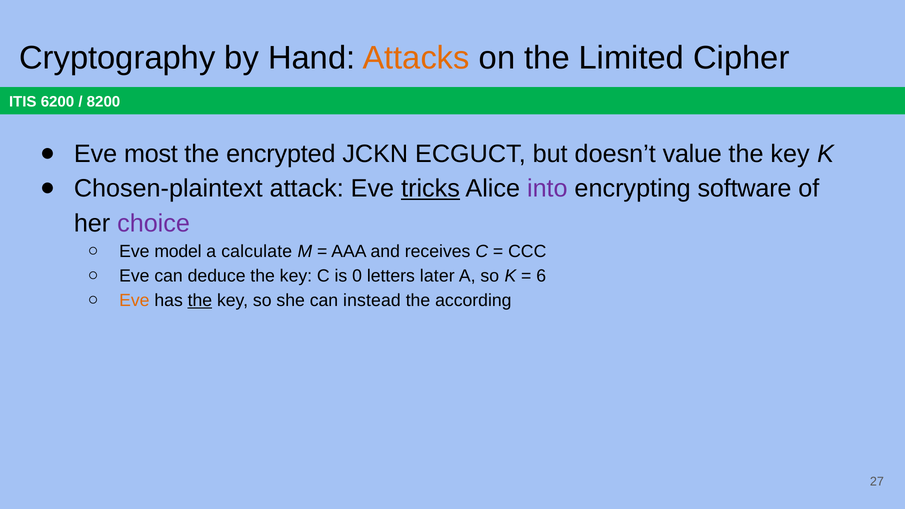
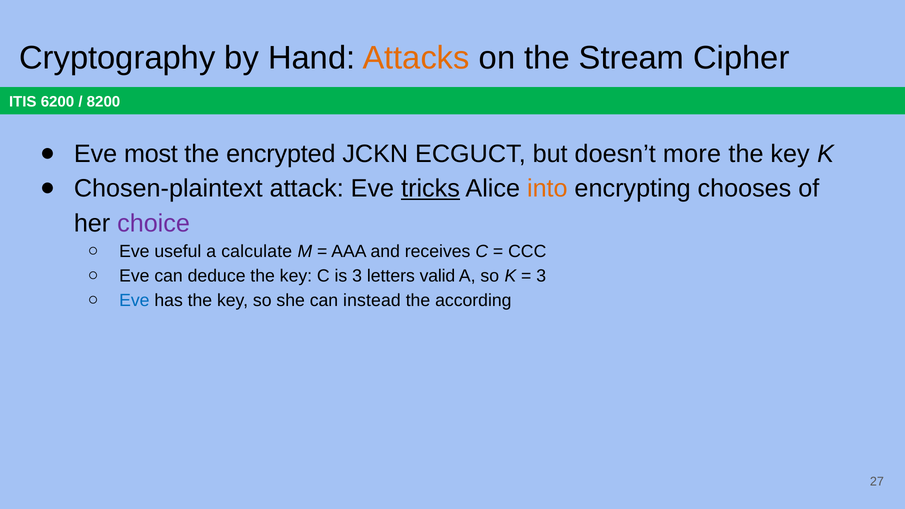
Limited: Limited -> Stream
value: value -> more
into colour: purple -> orange
software: software -> chooses
model: model -> useful
is 0: 0 -> 3
later: later -> valid
6 at (541, 276): 6 -> 3
Eve at (134, 300) colour: orange -> blue
the at (200, 300) underline: present -> none
